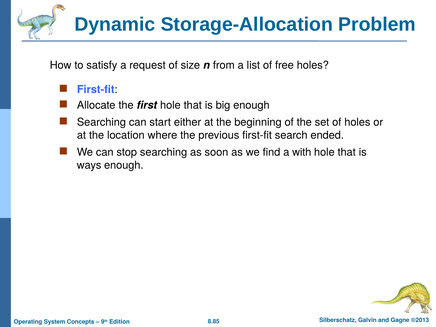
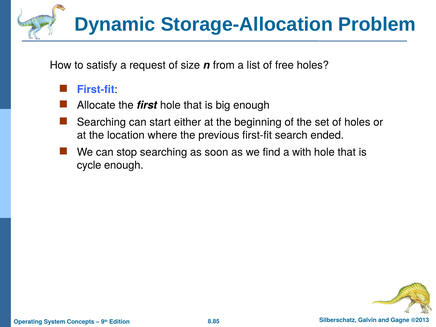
ways: ways -> cycle
